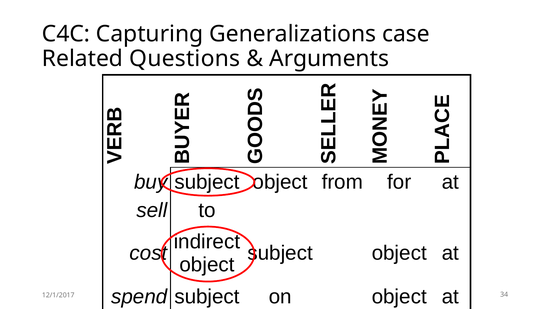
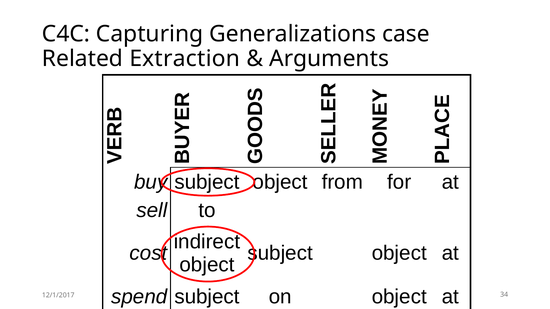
Questions: Questions -> Extraction
